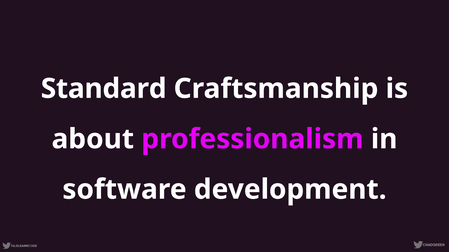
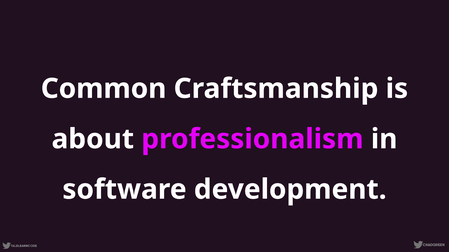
Standard: Standard -> Common
